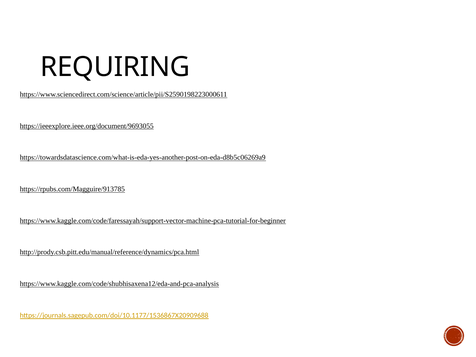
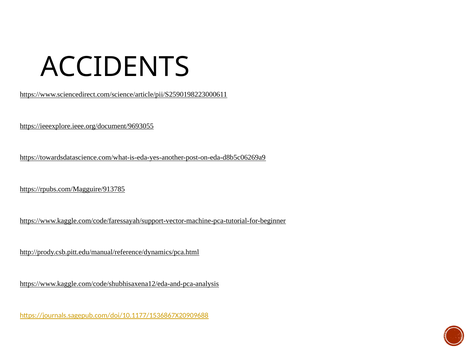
REQUIRING: REQUIRING -> ACCIDENTS
